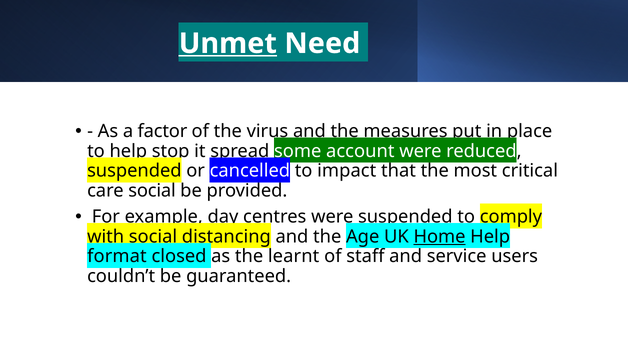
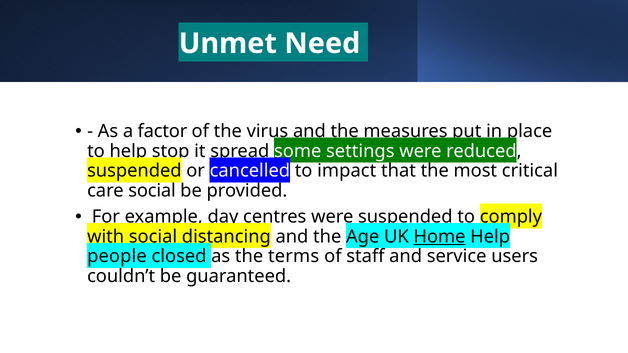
Unmet underline: present -> none
account: account -> settings
format: format -> people
learnt: learnt -> terms
